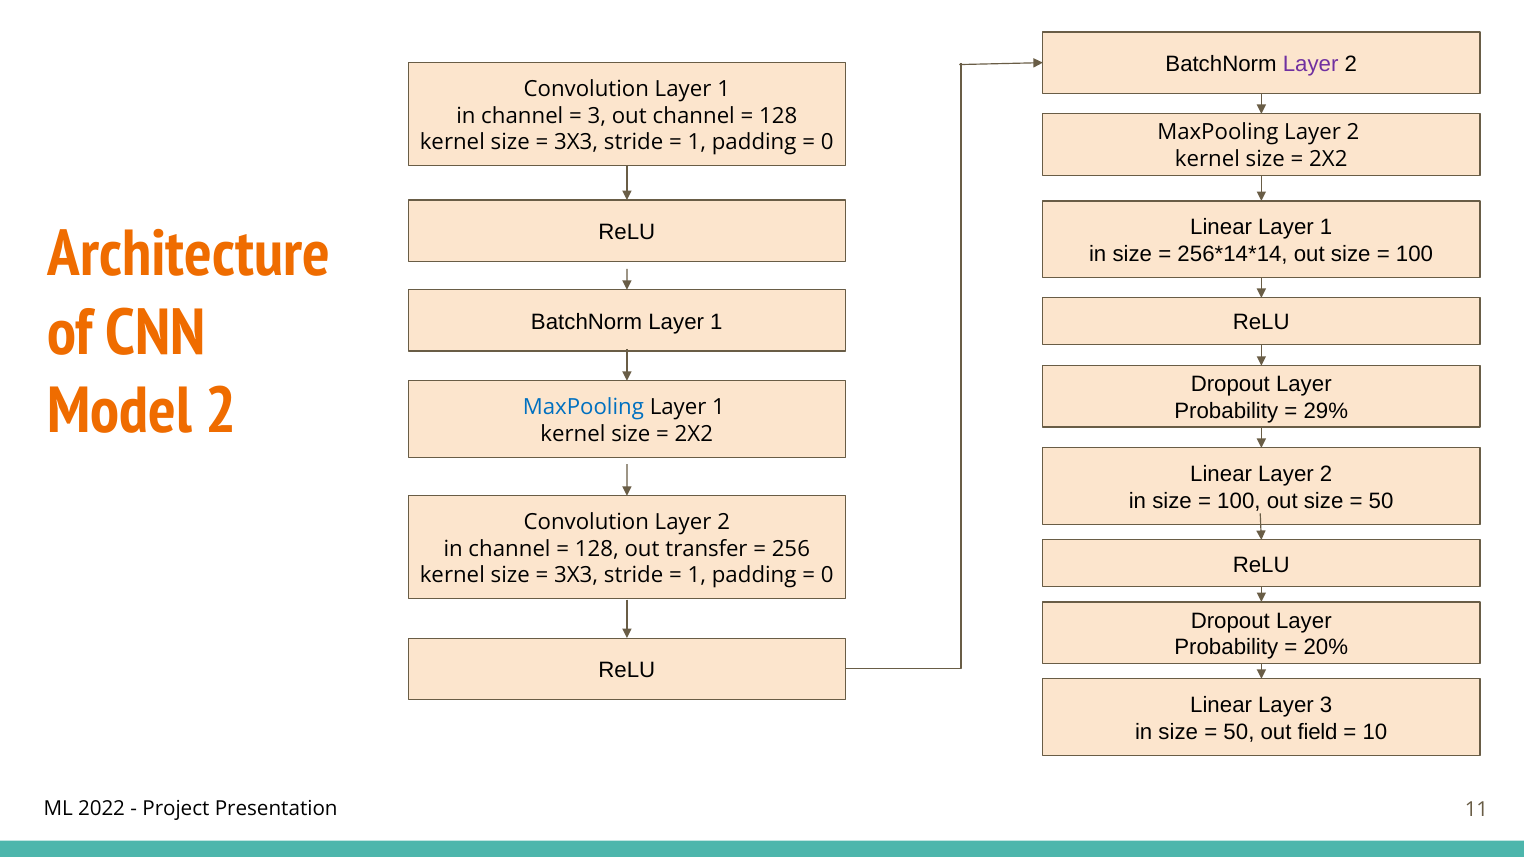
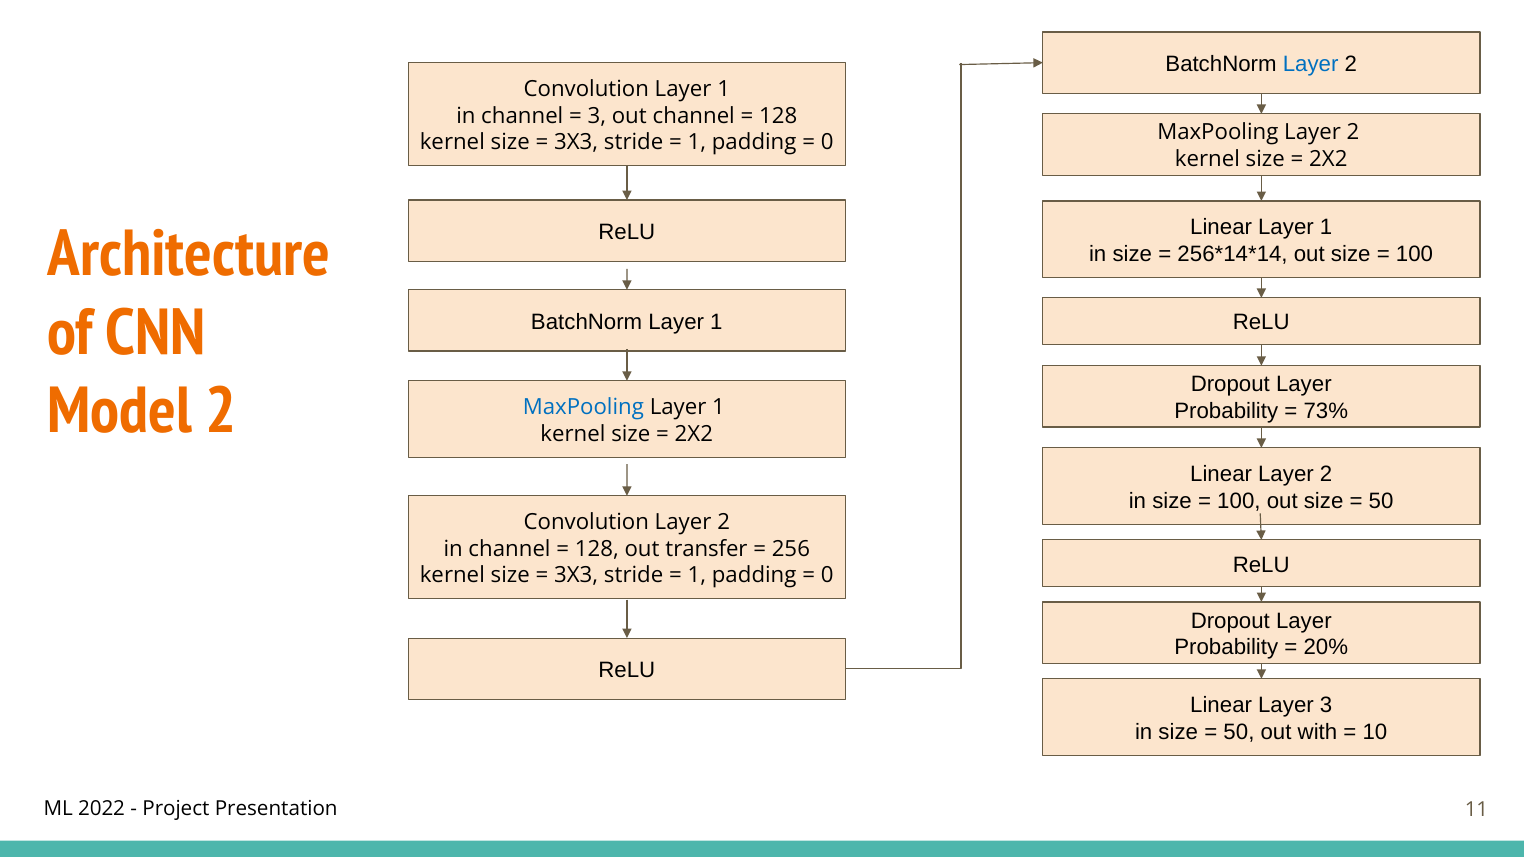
Layer at (1311, 64) colour: purple -> blue
29%: 29% -> 73%
field: field -> with
